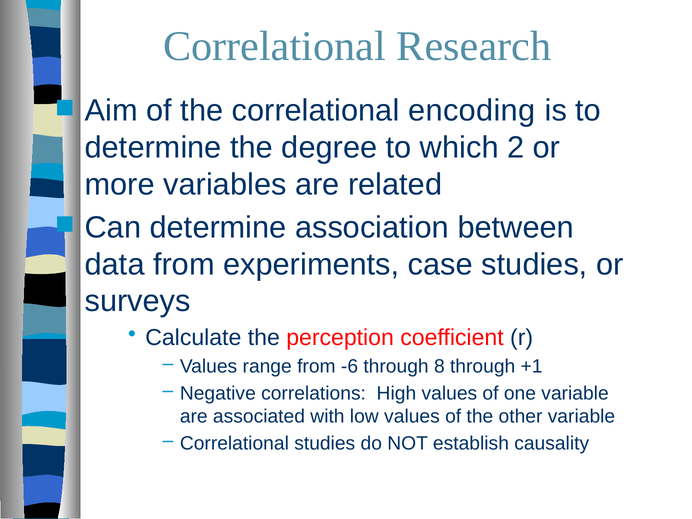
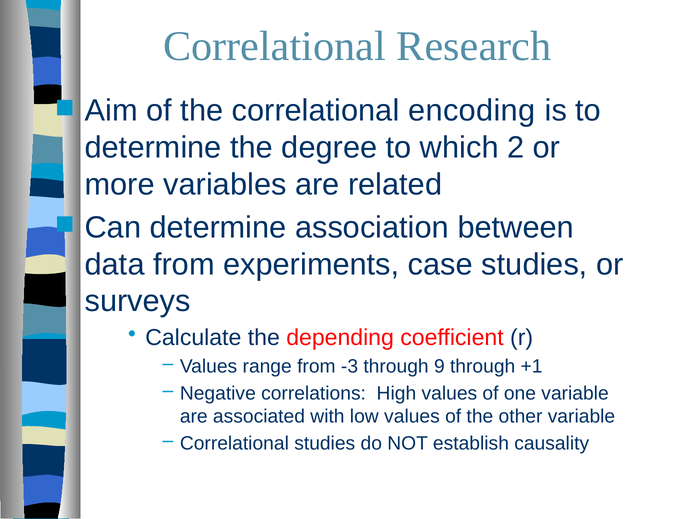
perception: perception -> depending
-6: -6 -> -3
8: 8 -> 9
